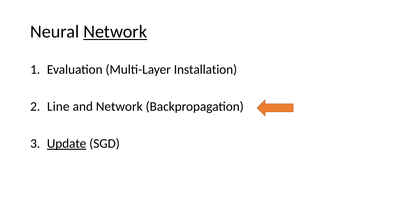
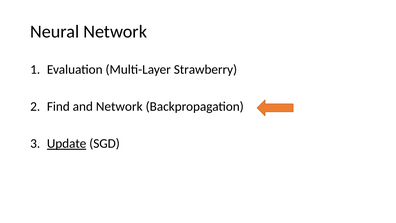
Network at (115, 32) underline: present -> none
Installation: Installation -> Strawberry
Line: Line -> Find
